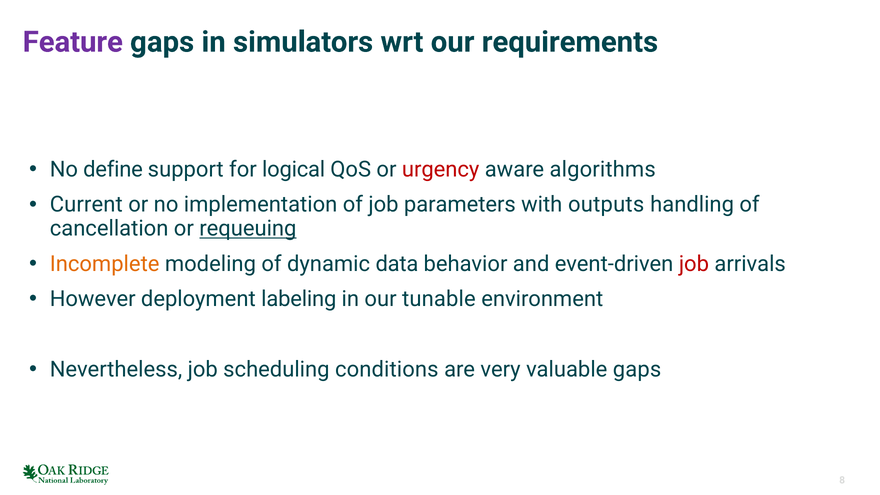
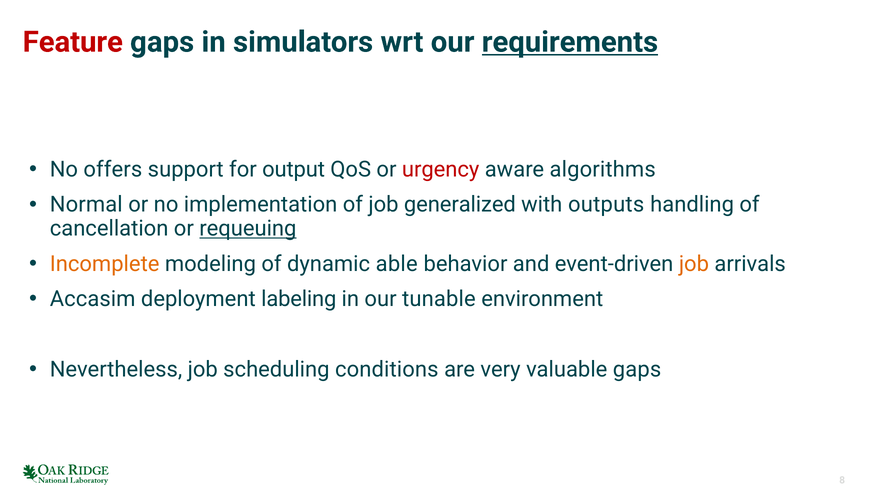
Feature colour: purple -> red
requirements underline: none -> present
define: define -> offers
logical: logical -> output
Current: Current -> Normal
parameters: parameters -> generalized
data: data -> able
job at (694, 264) colour: red -> orange
However: However -> Accasim
